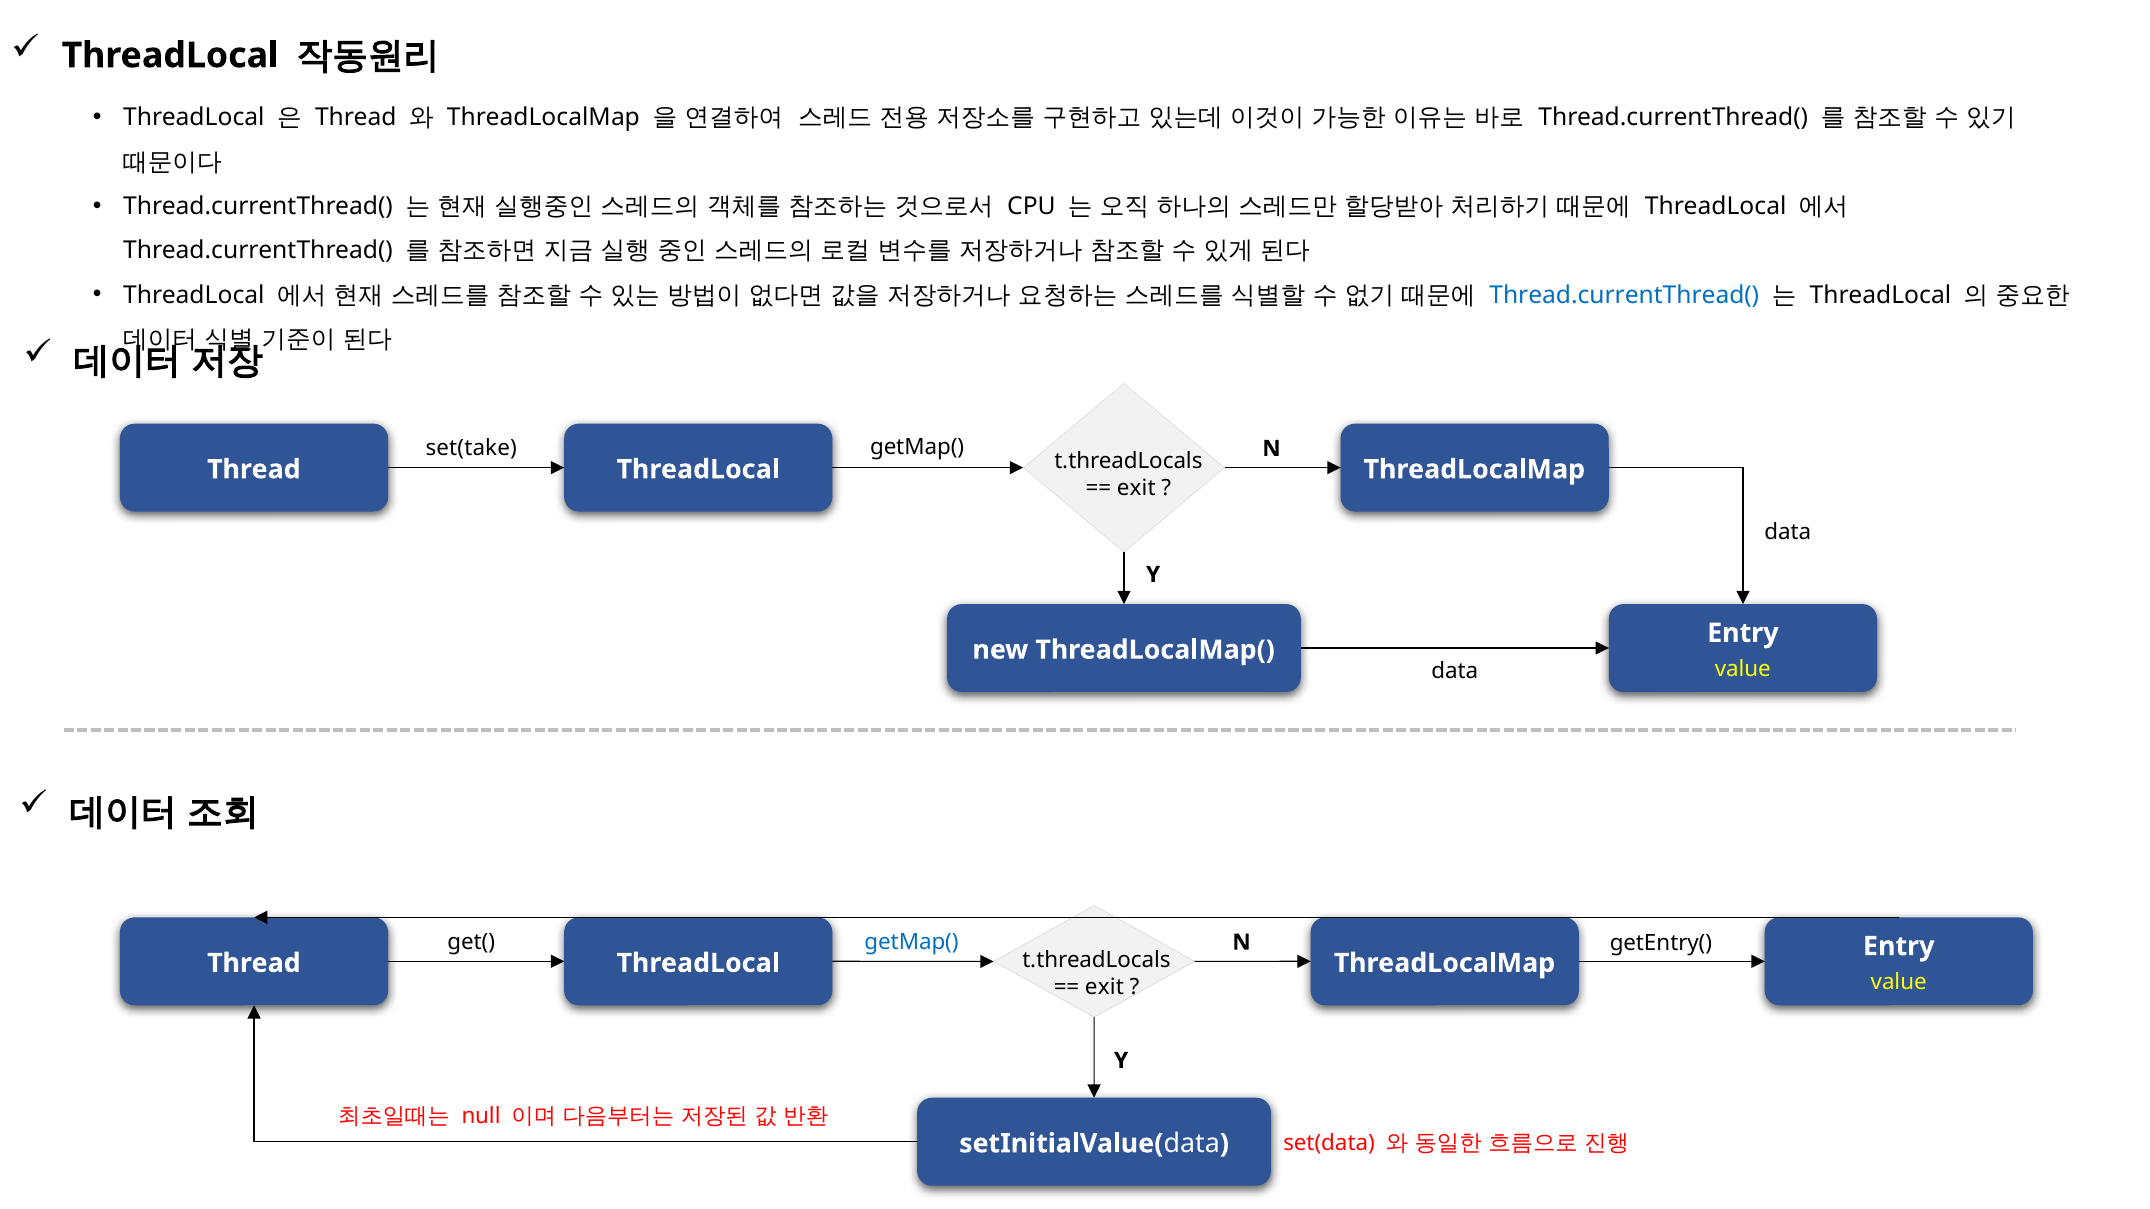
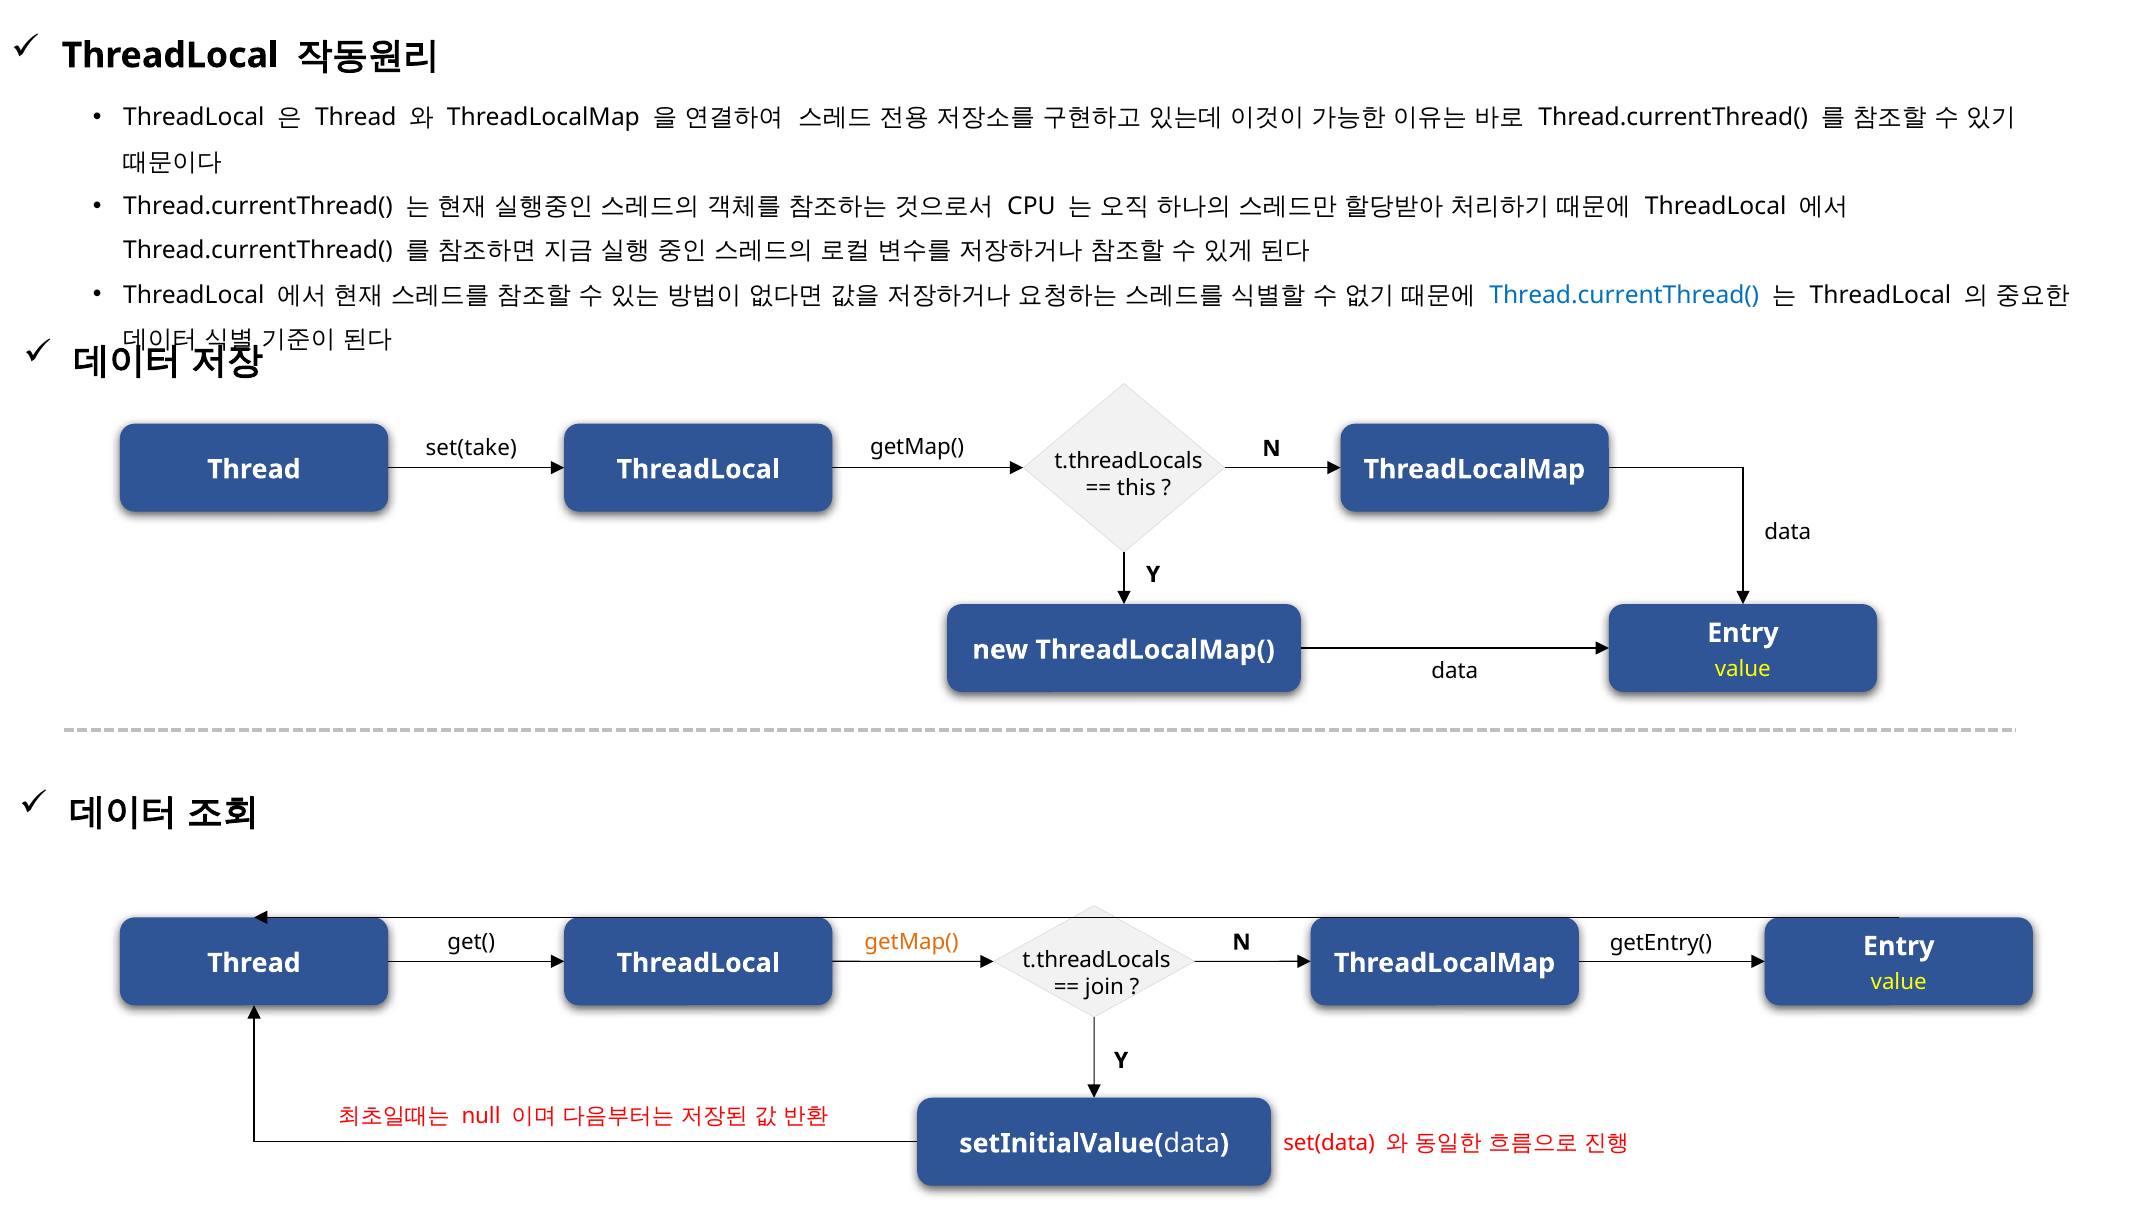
exit at (1136, 488): exit -> this
getMap( at (912, 942) colour: blue -> orange
exit at (1104, 987): exit -> join
